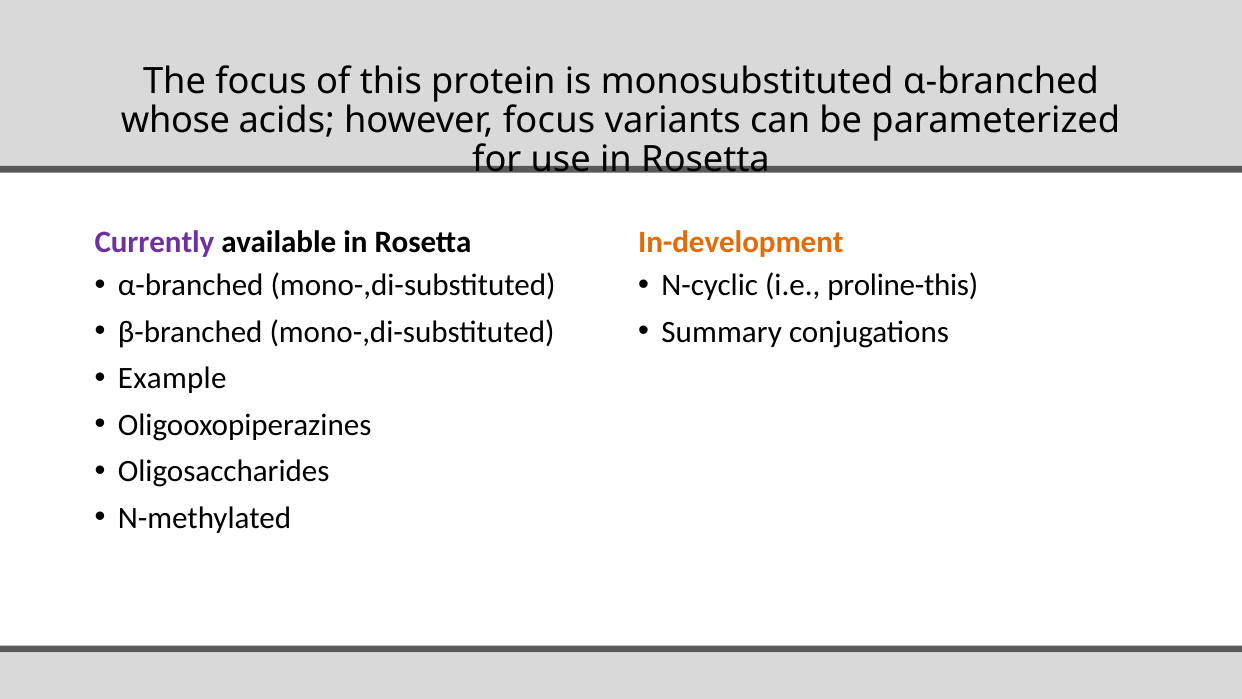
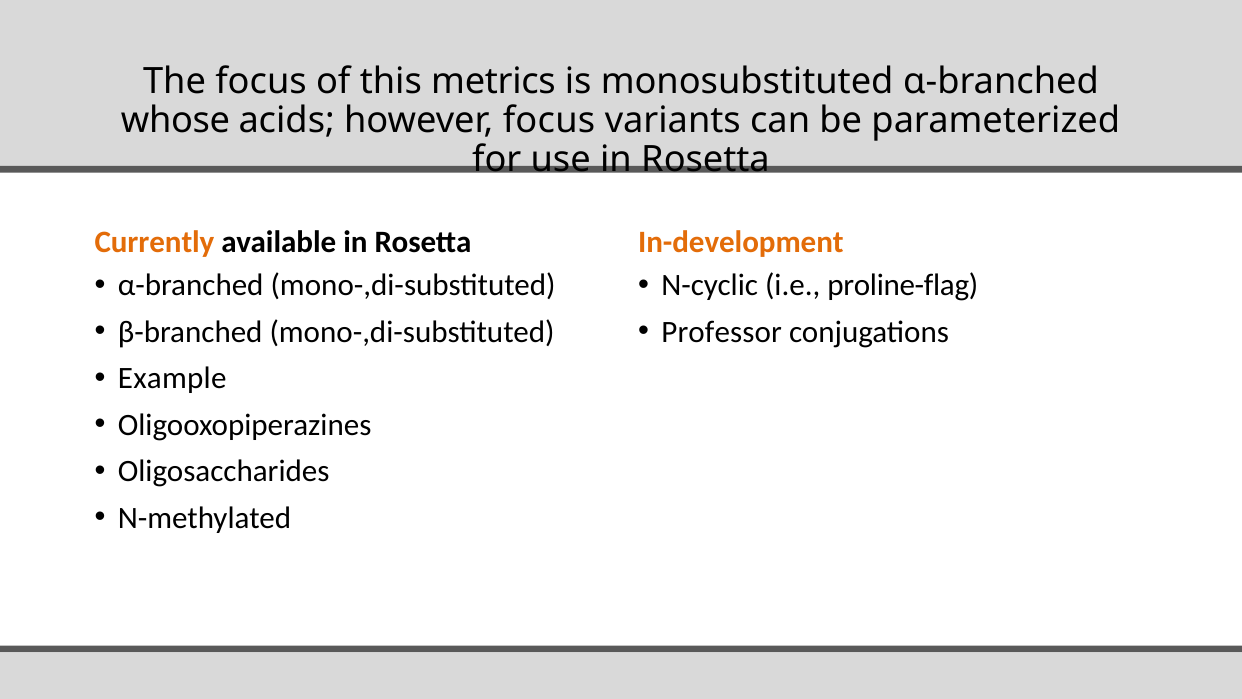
protein: protein -> metrics
Currently colour: purple -> orange
proline-this: proline-this -> proline-flag
Summary: Summary -> Professor
